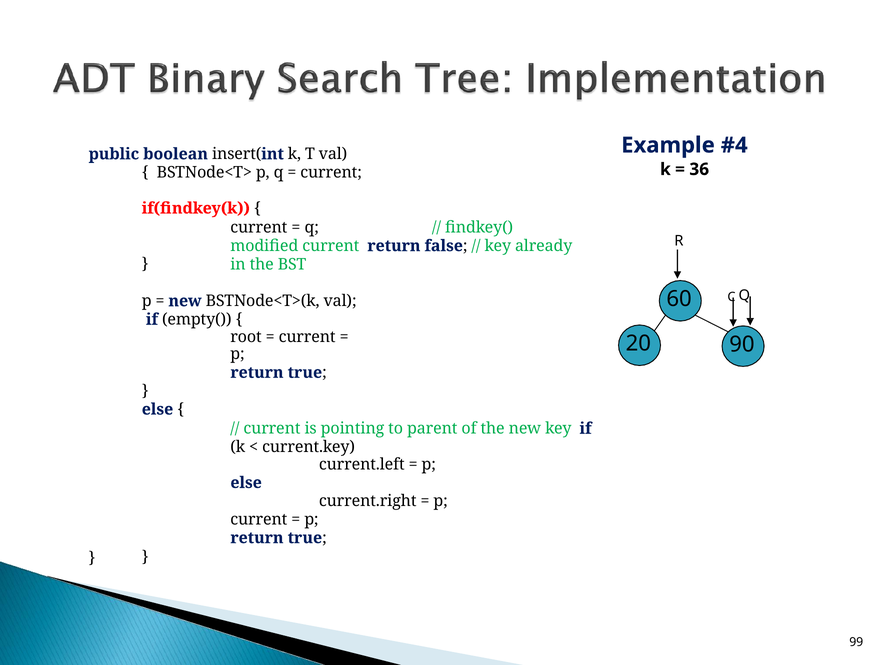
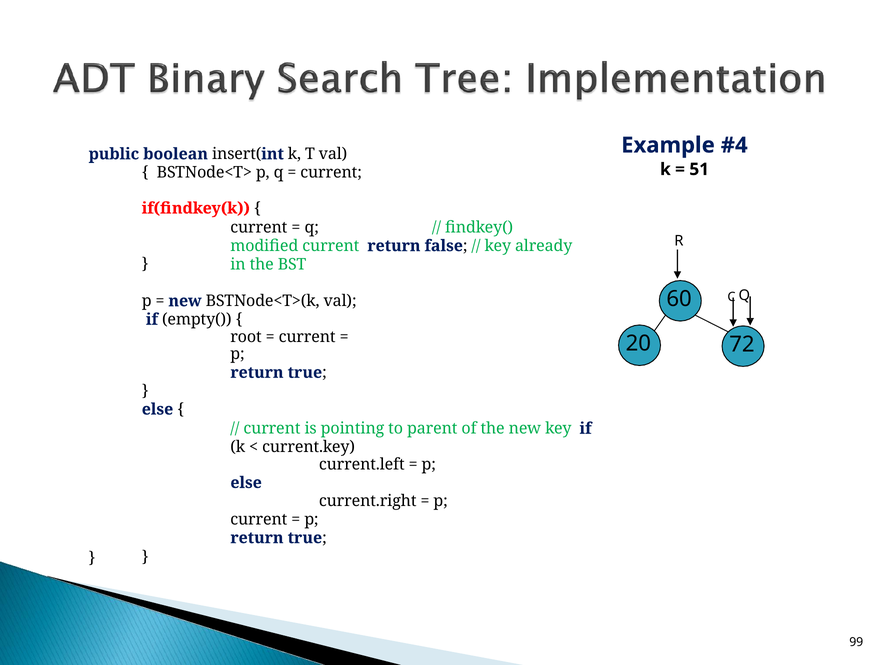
36: 36 -> 51
90: 90 -> 72
